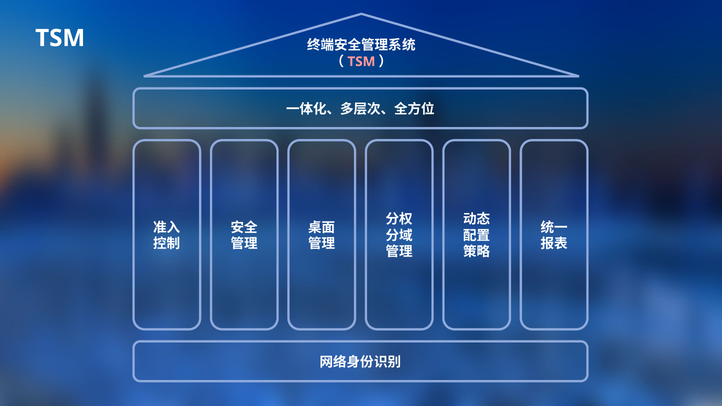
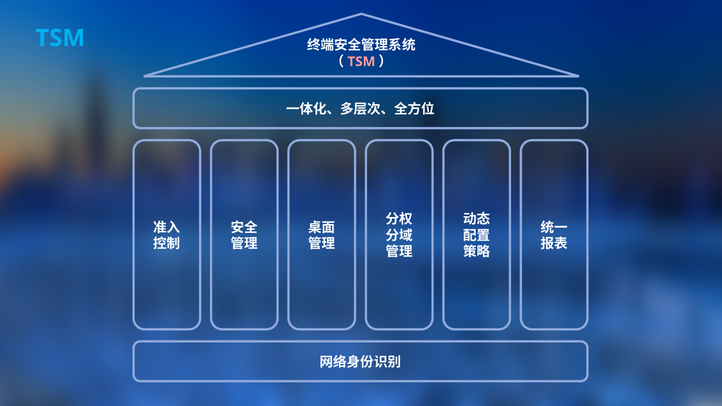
TSM at (60, 38) colour: white -> light blue
